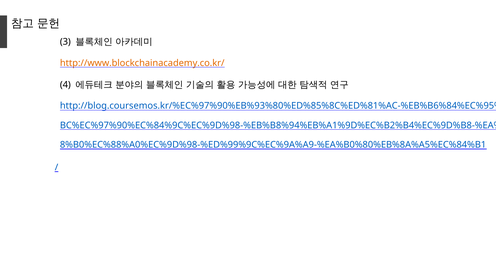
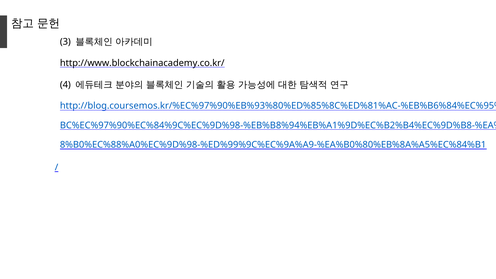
http://www.blockchainacademy.co.kr/ colour: orange -> black
